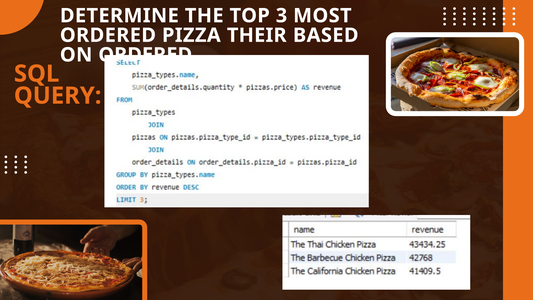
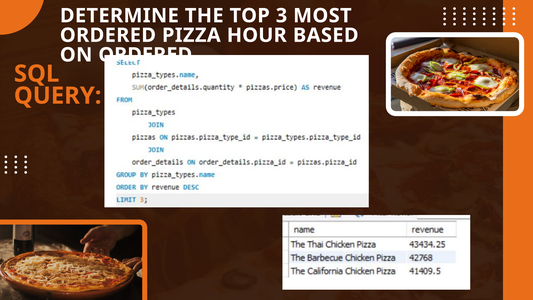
THEIR: THEIR -> HOUR
